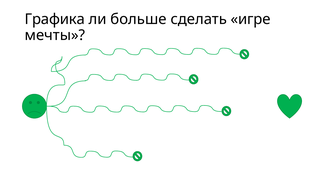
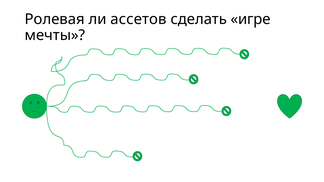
Графика: Графика -> Ролевая
больше: больше -> ассетов
